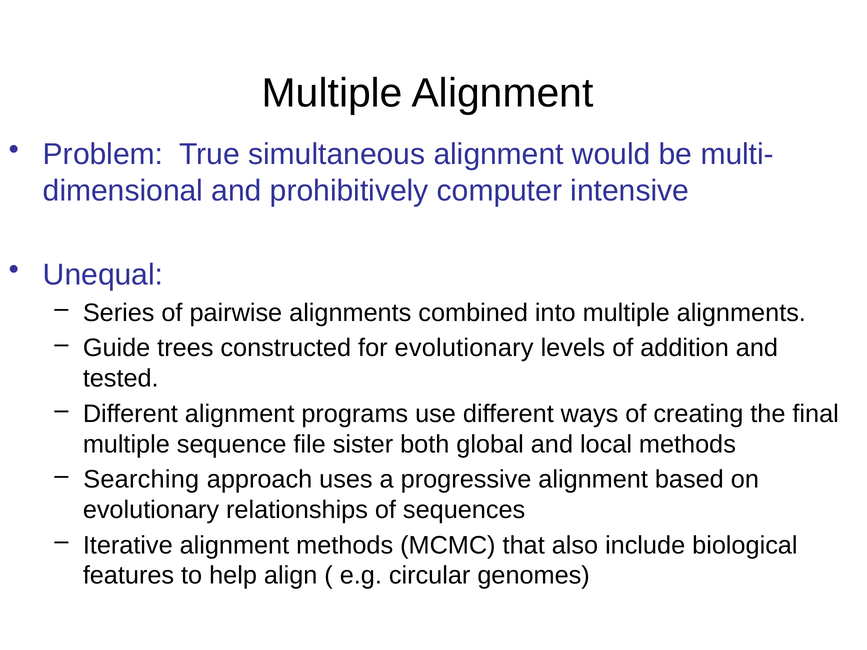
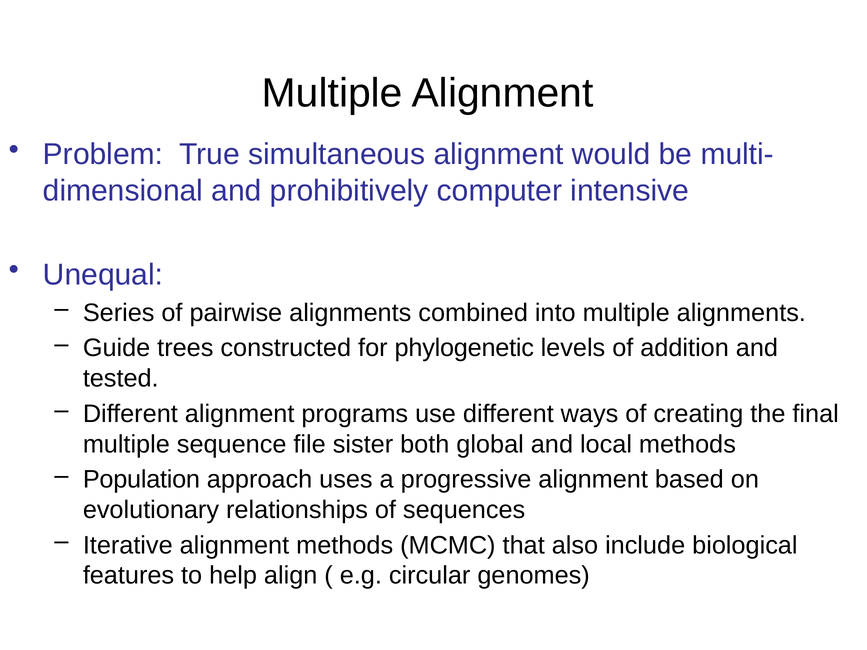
for evolutionary: evolutionary -> phylogenetic
Searching: Searching -> Population
